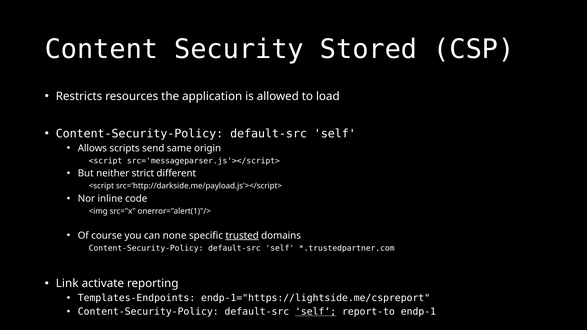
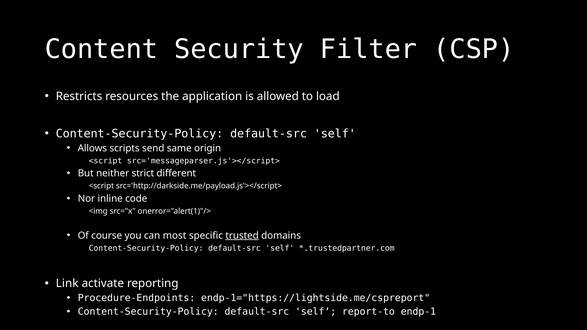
Stored: Stored -> Filter
none: none -> most
Templates-Endpoints: Templates-Endpoints -> Procedure-Endpoints
self‘ underline: present -> none
